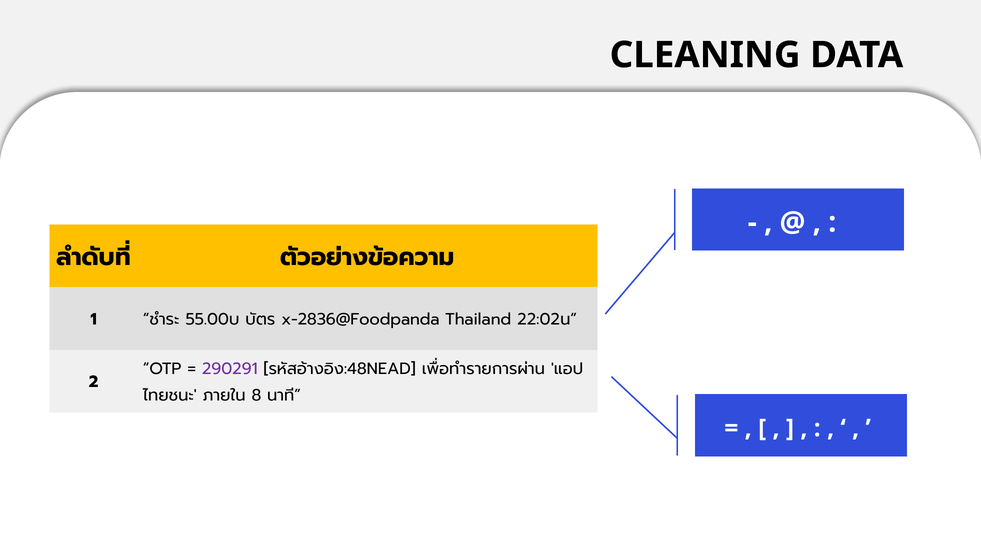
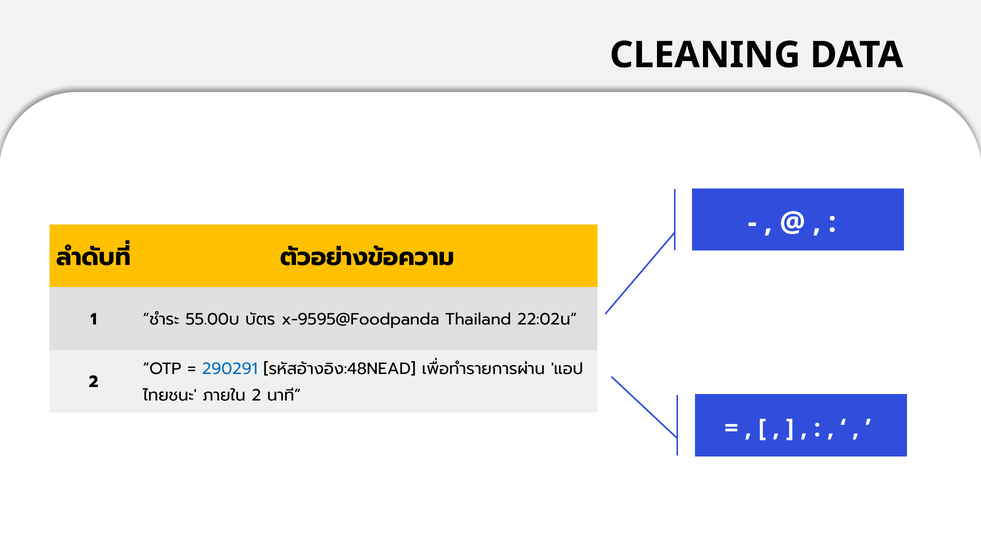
x-2836@Foodpanda: x-2836@Foodpanda -> x-9595@Foodpanda
290291 colour: purple -> blue
8 at (256, 395): 8 -> 2
